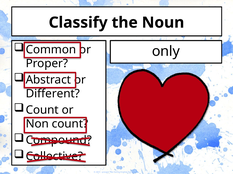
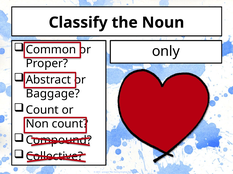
Different: Different -> Baggage
